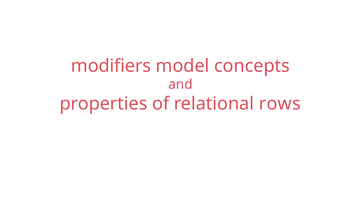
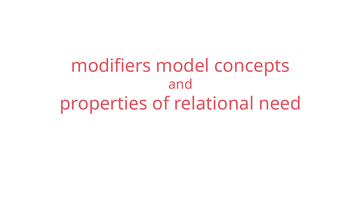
rows: rows -> need
